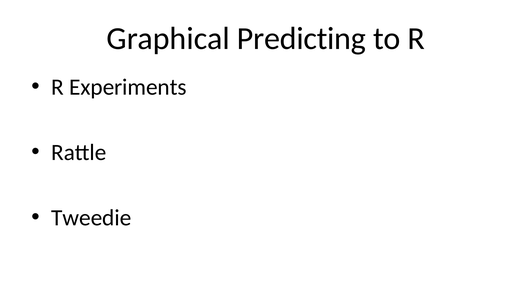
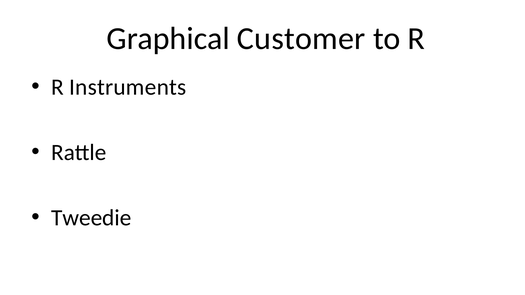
Predicting: Predicting -> Customer
Experiments: Experiments -> Instruments
